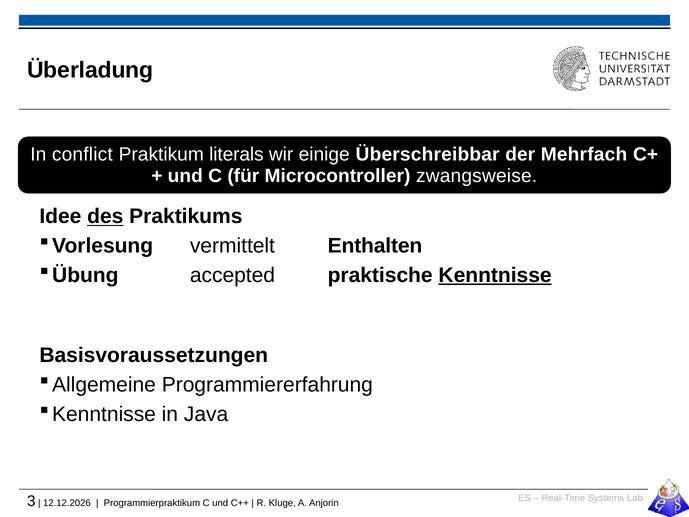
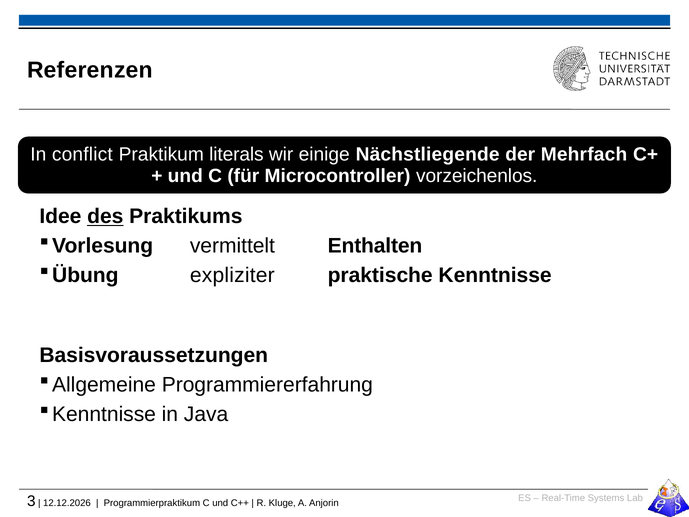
Überladung: Überladung -> Referenzen
Überschreibbar: Überschreibbar -> Nächstliegende
zwangsweise: zwangsweise -> vorzeichenlos
accepted: accepted -> expliziter
Kenntnisse underline: present -> none
